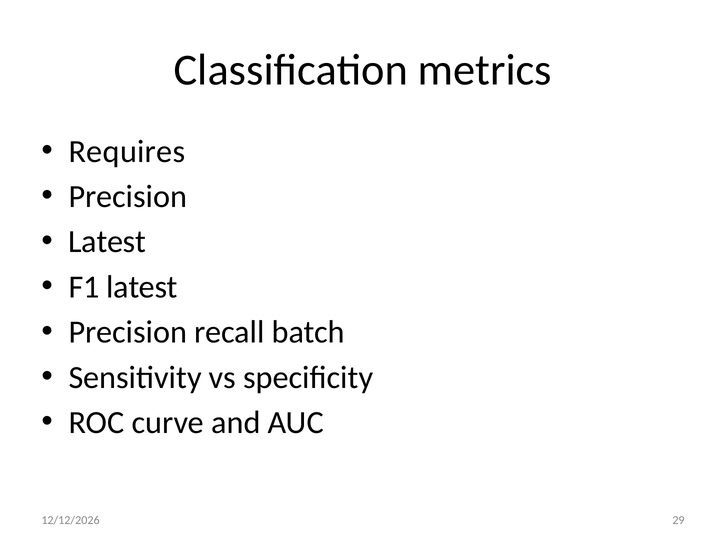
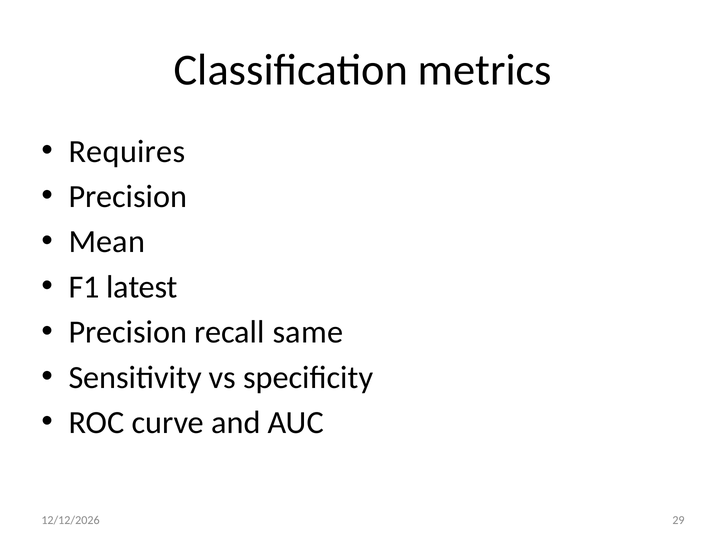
Latest at (107, 242): Latest -> Mean
batch: batch -> same
